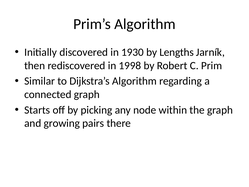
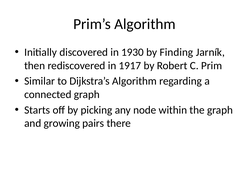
Lengths: Lengths -> Finding
1998: 1998 -> 1917
